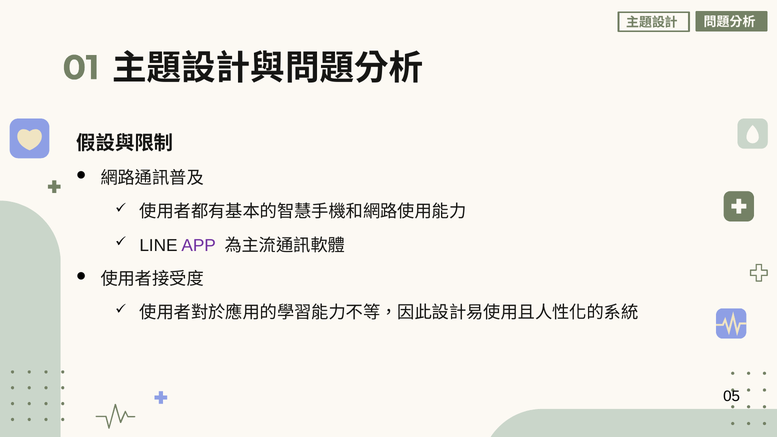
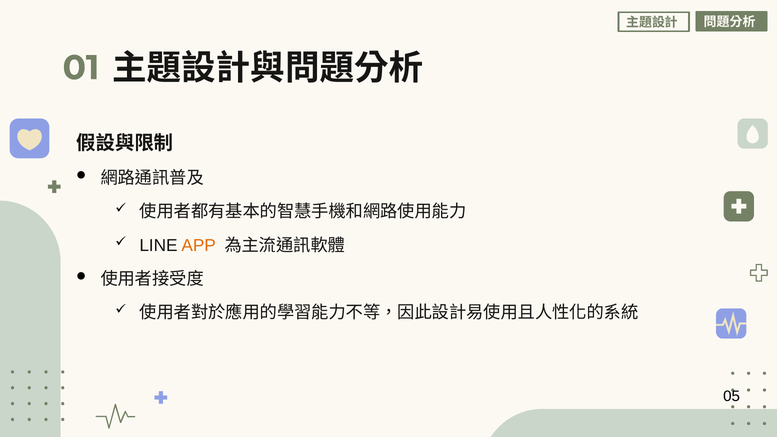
APP colour: purple -> orange
